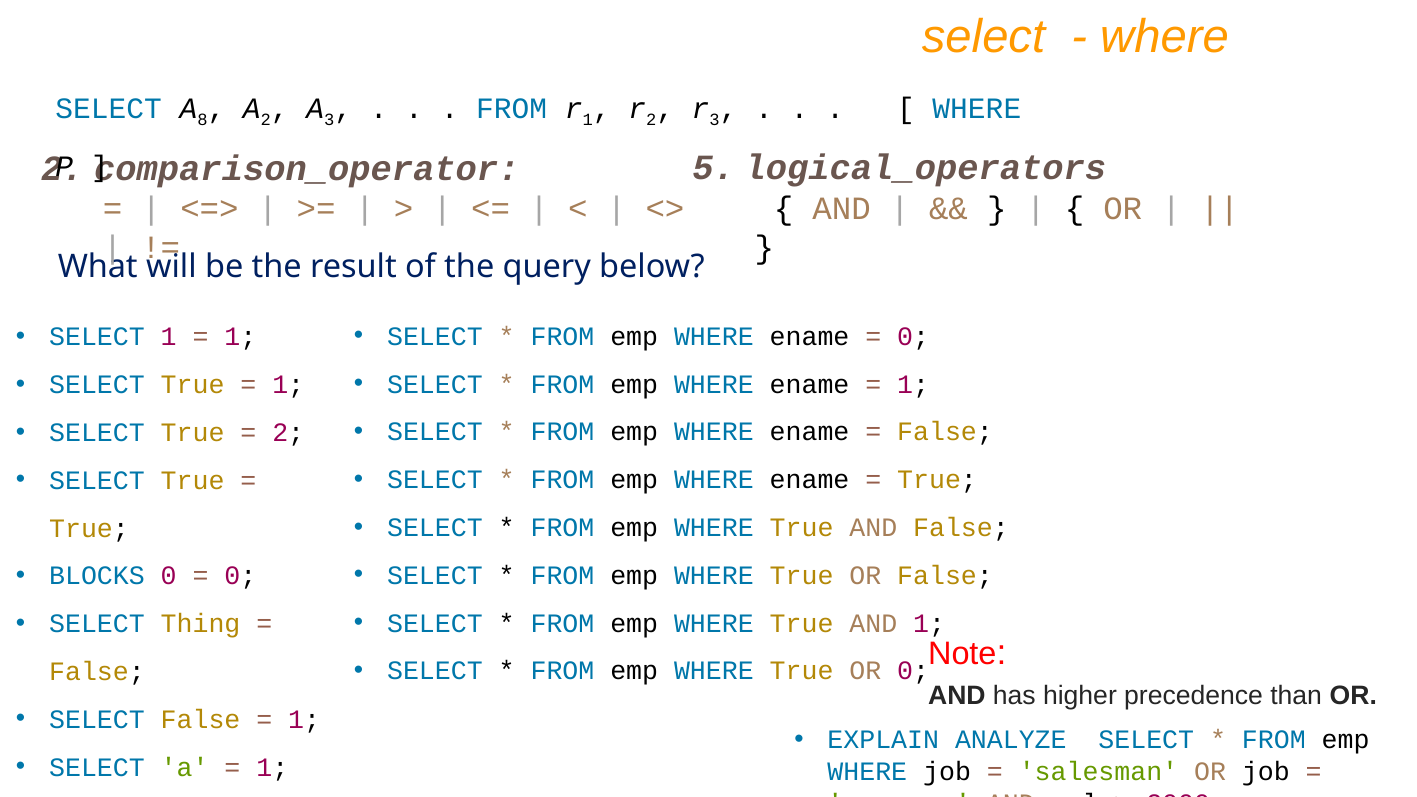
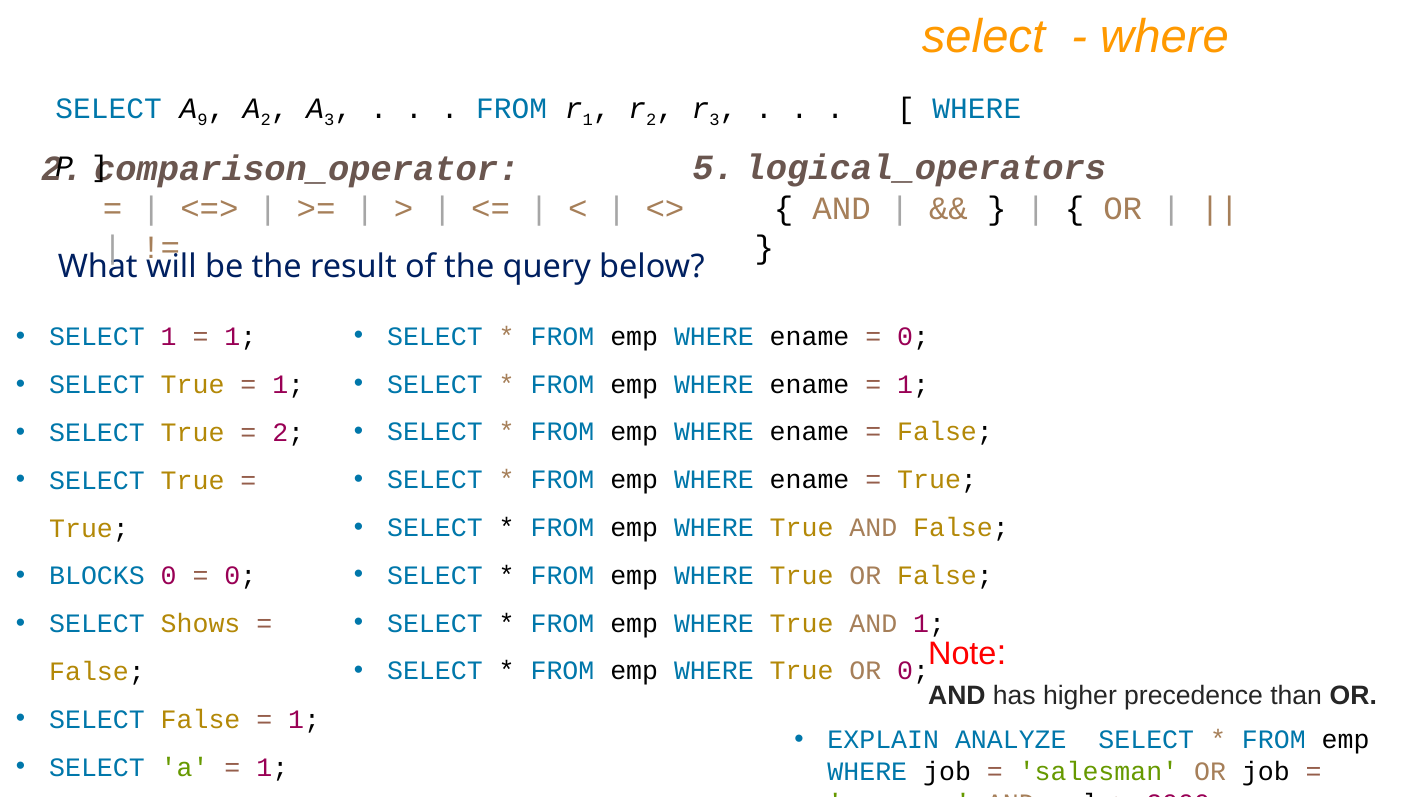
8: 8 -> 9
Thing: Thing -> Shows
